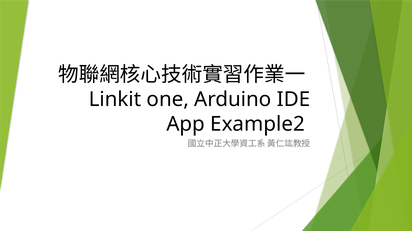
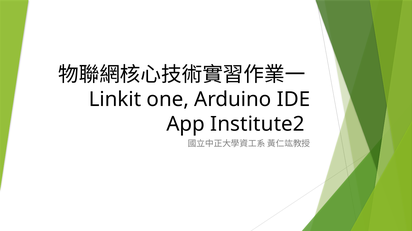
Example2: Example2 -> Institute2
